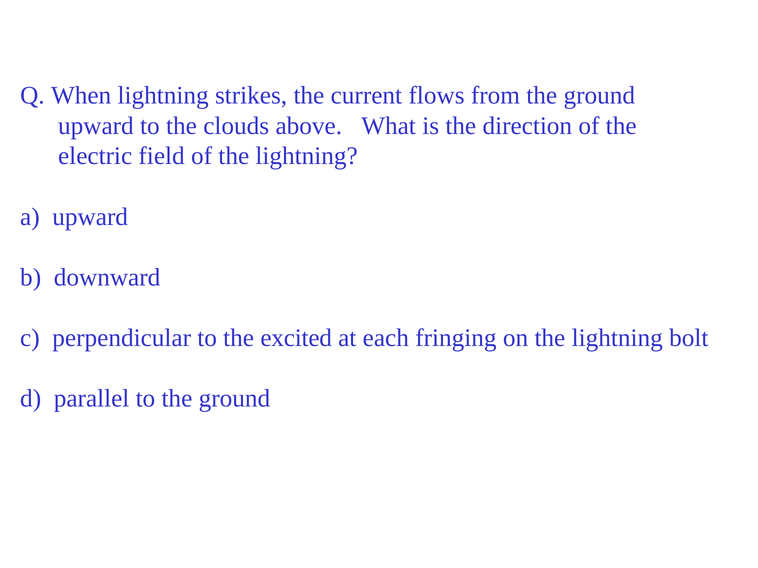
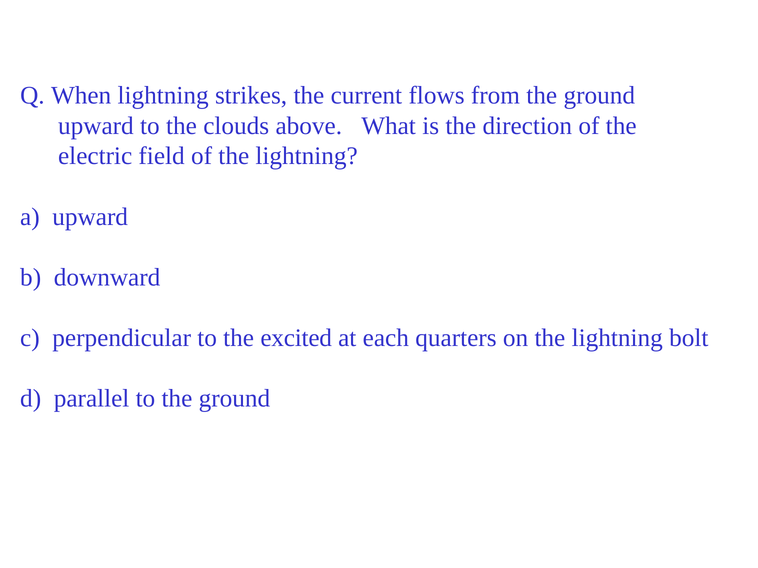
fringing: fringing -> quarters
